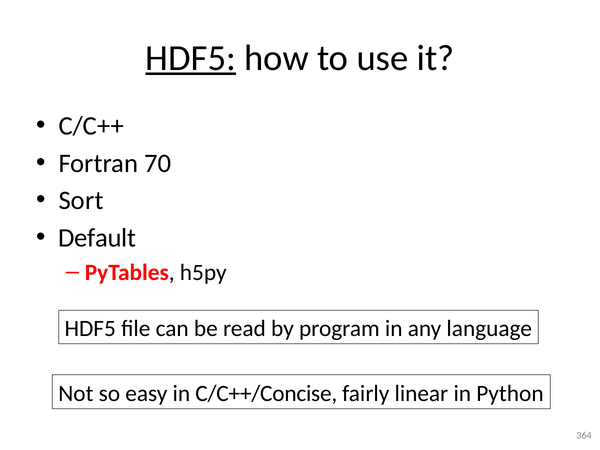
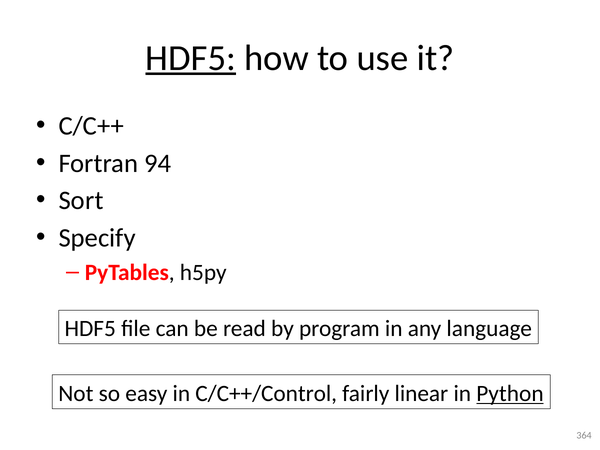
70: 70 -> 94
Default: Default -> Specify
C/C++/Concise: C/C++/Concise -> C/C++/Control
Python underline: none -> present
